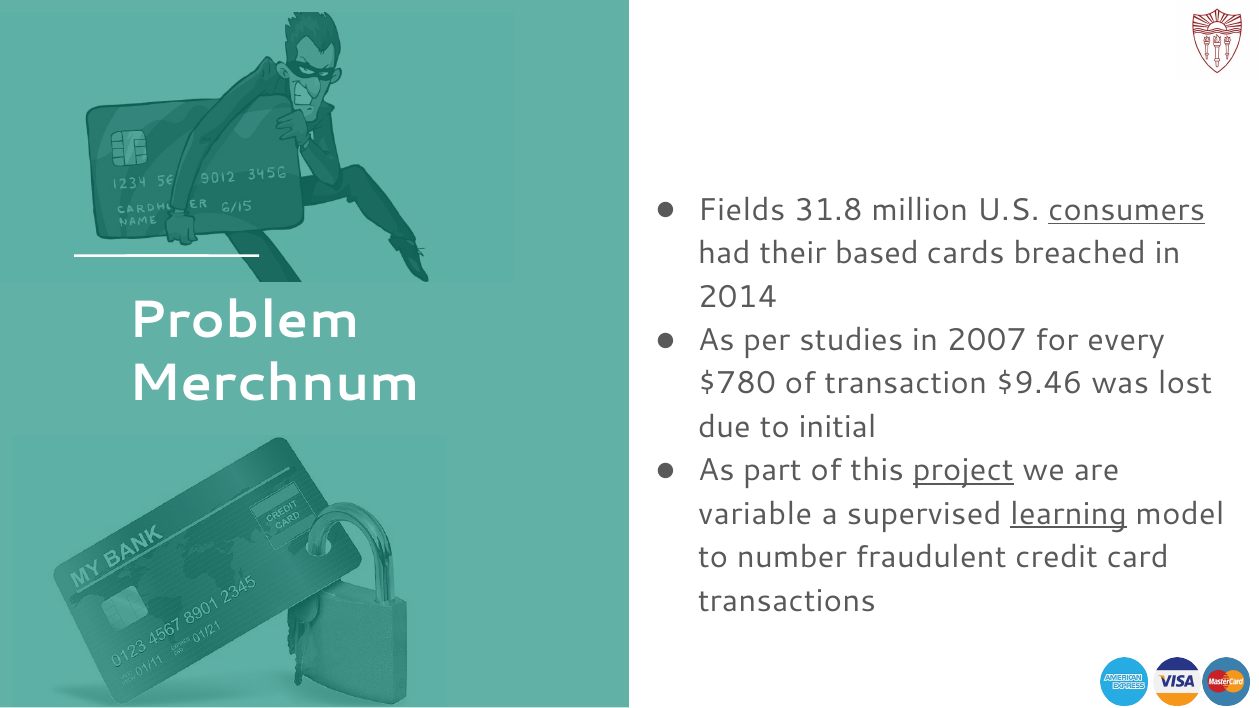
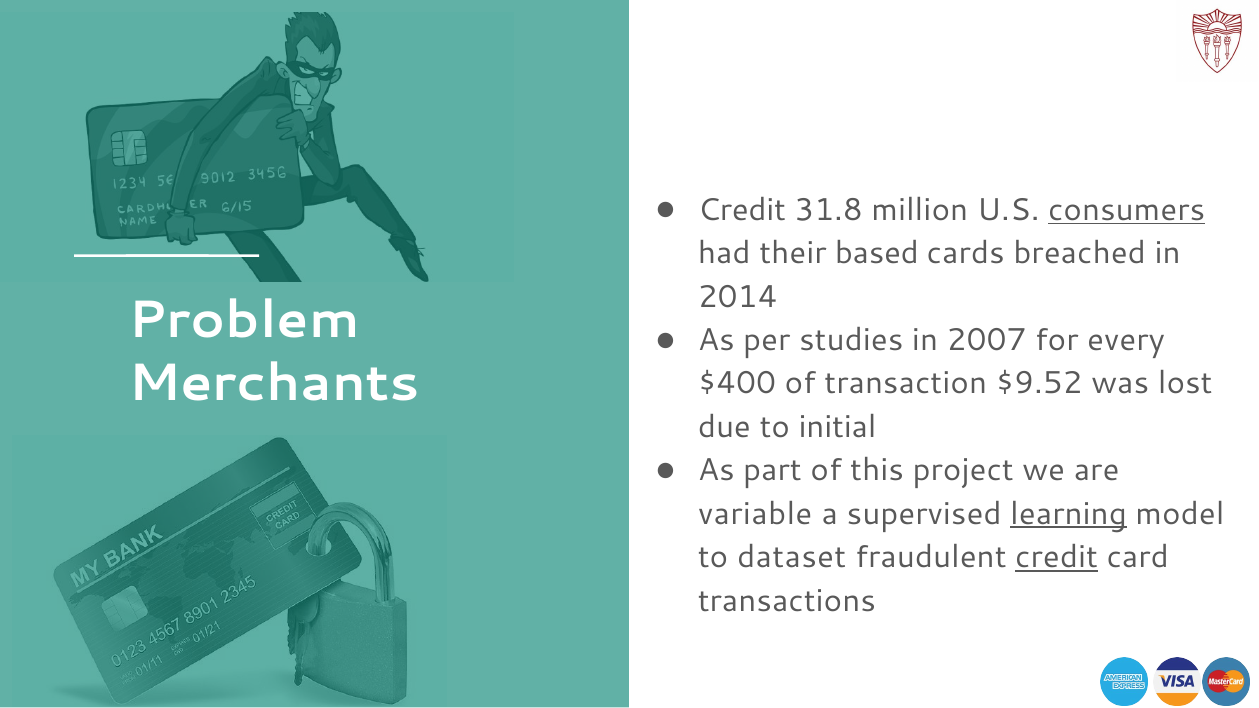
Fields at (742, 210): Fields -> Credit
Merchnum: Merchnum -> Merchants
$780: $780 -> $400
$9.46: $9.46 -> $9.52
project underline: present -> none
number: number -> dataset
credit at (1057, 557) underline: none -> present
